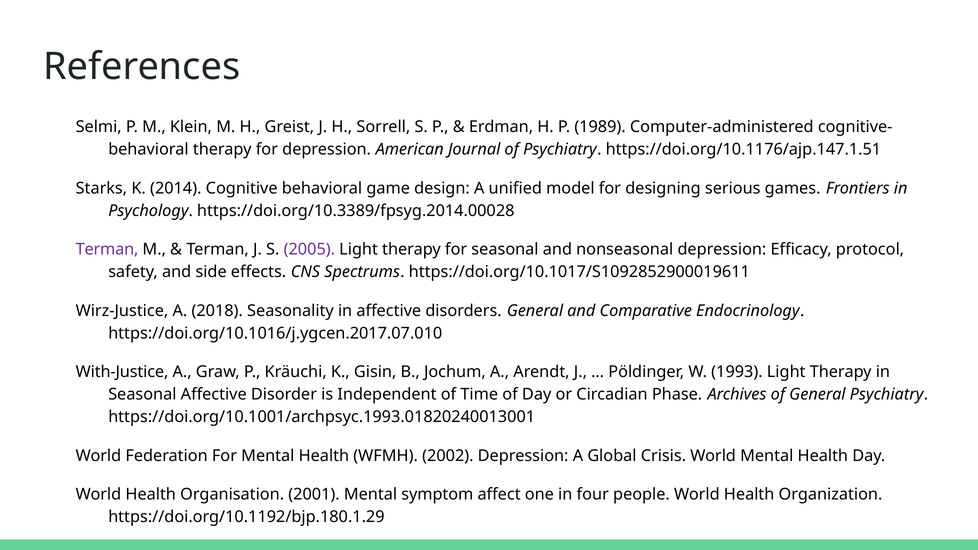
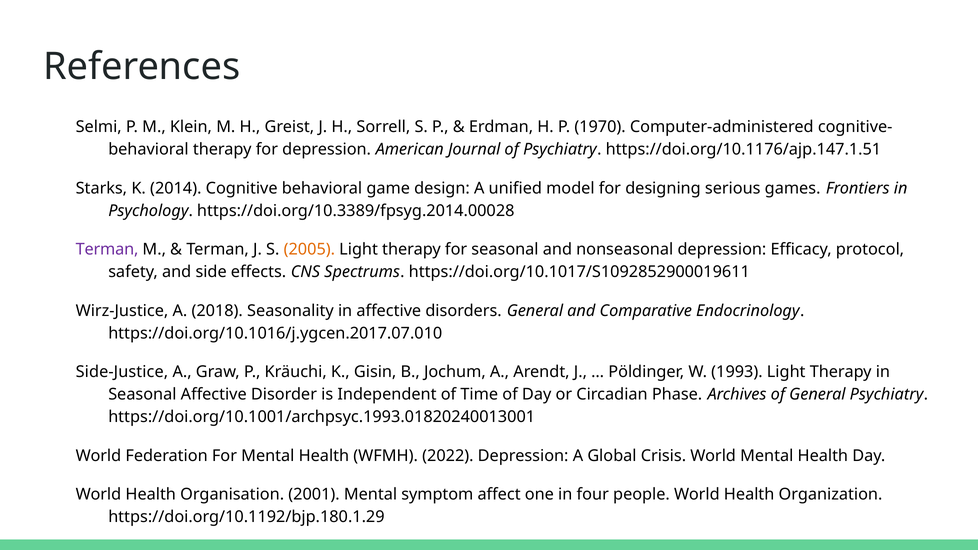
1989: 1989 -> 1970
2005 colour: purple -> orange
With-Justice: With-Justice -> Side-Justice
2002: 2002 -> 2022
